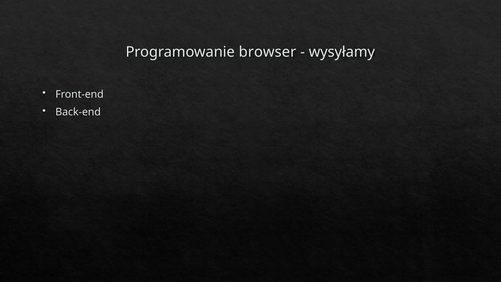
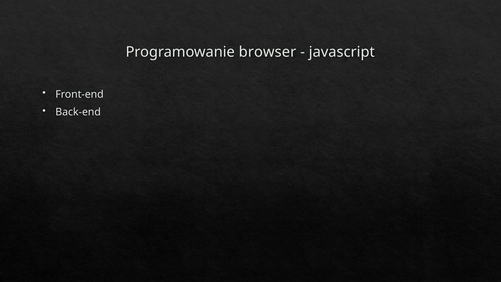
wysyłamy: wysyłamy -> javascript
